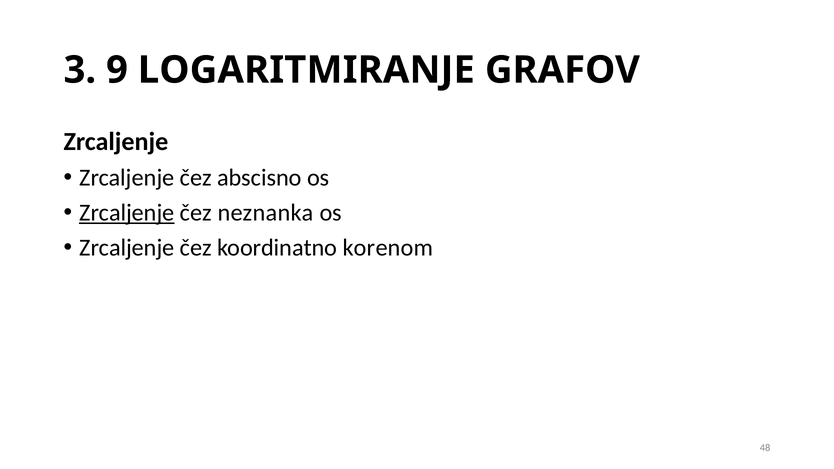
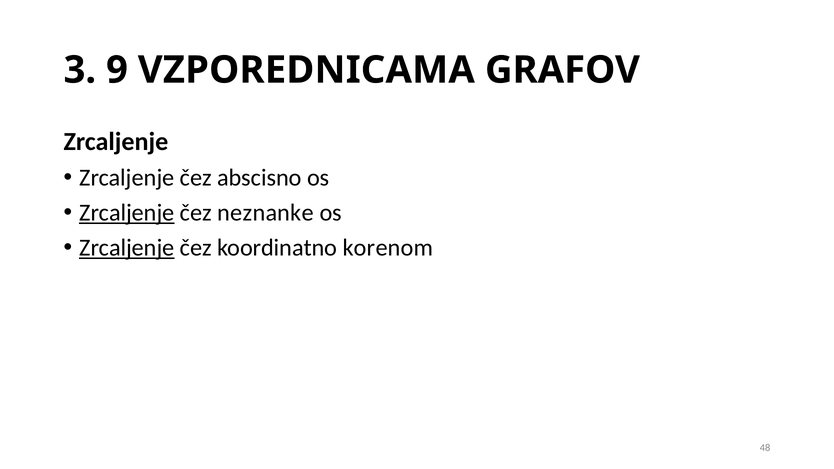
LOGARITMIRANJE: LOGARITMIRANJE -> VZPOREDNICAMA
neznanka: neznanka -> neznanke
Zrcaljenje at (127, 248) underline: none -> present
